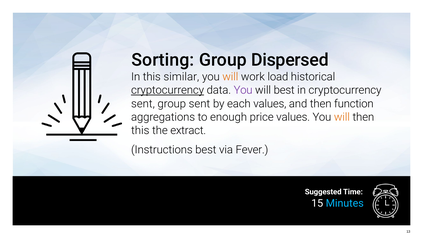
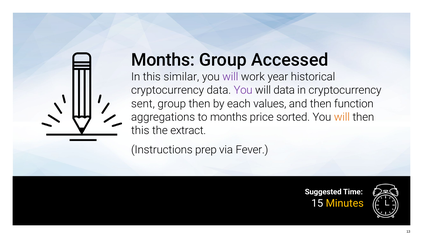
Sorting at (163, 60): Sorting -> Months
Dispersed: Dispersed -> Accessed
will at (230, 77) colour: orange -> purple
load: load -> year
cryptocurrency at (168, 90) underline: present -> none
will best: best -> data
group sent: sent -> then
to enough: enough -> months
price values: values -> sorted
Instructions best: best -> prep
Minutes colour: light blue -> yellow
